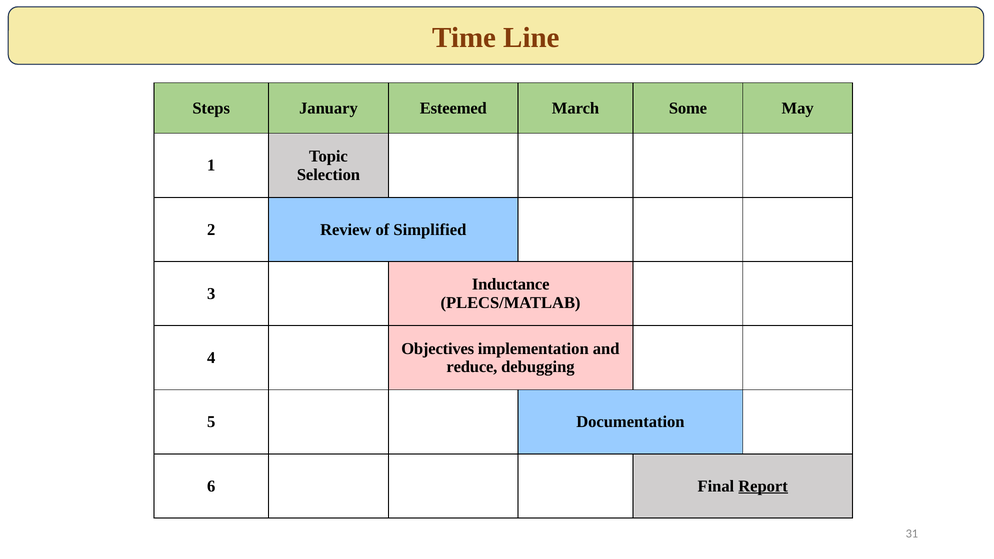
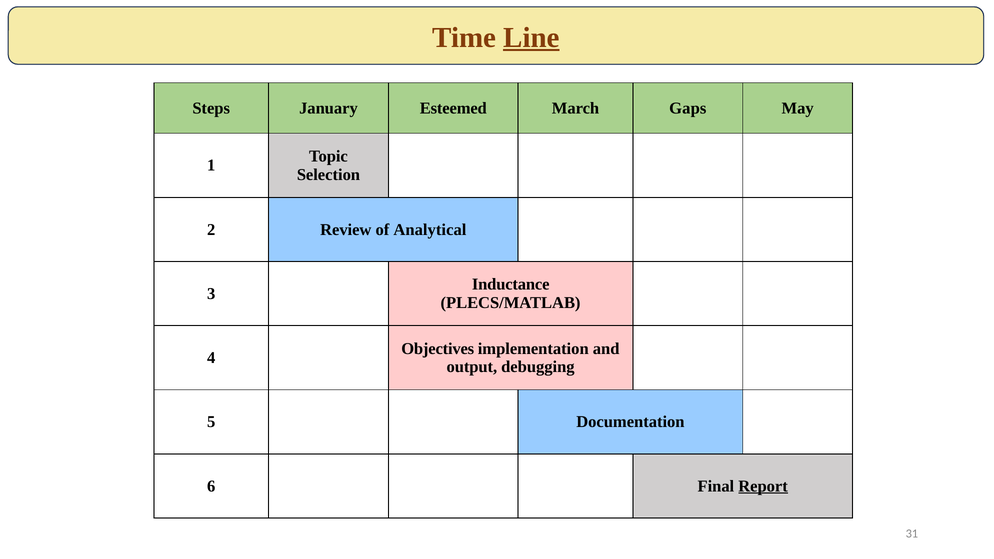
Line underline: none -> present
Some: Some -> Gaps
Simplified: Simplified -> Analytical
reduce: reduce -> output
